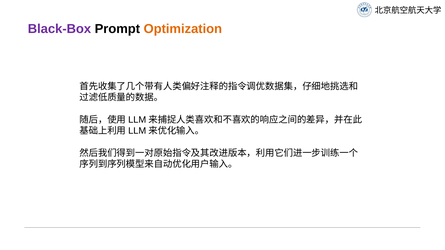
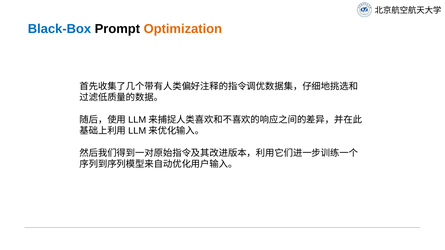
Black-Box colour: purple -> blue
